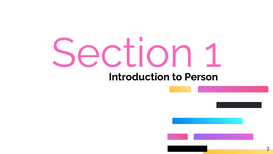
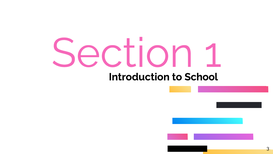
Person: Person -> School
